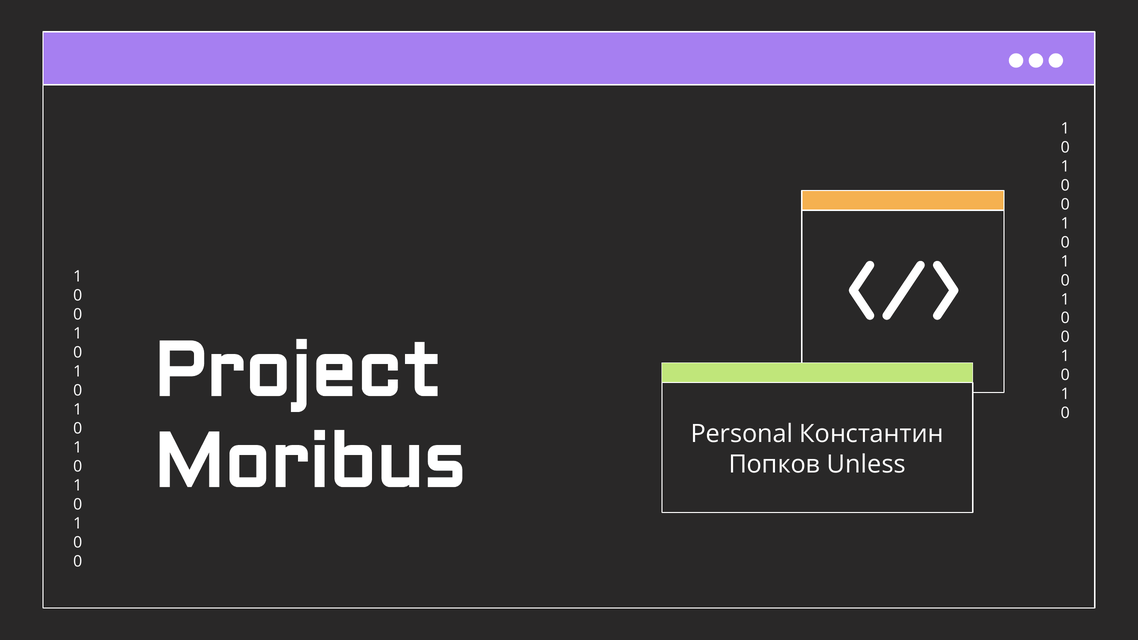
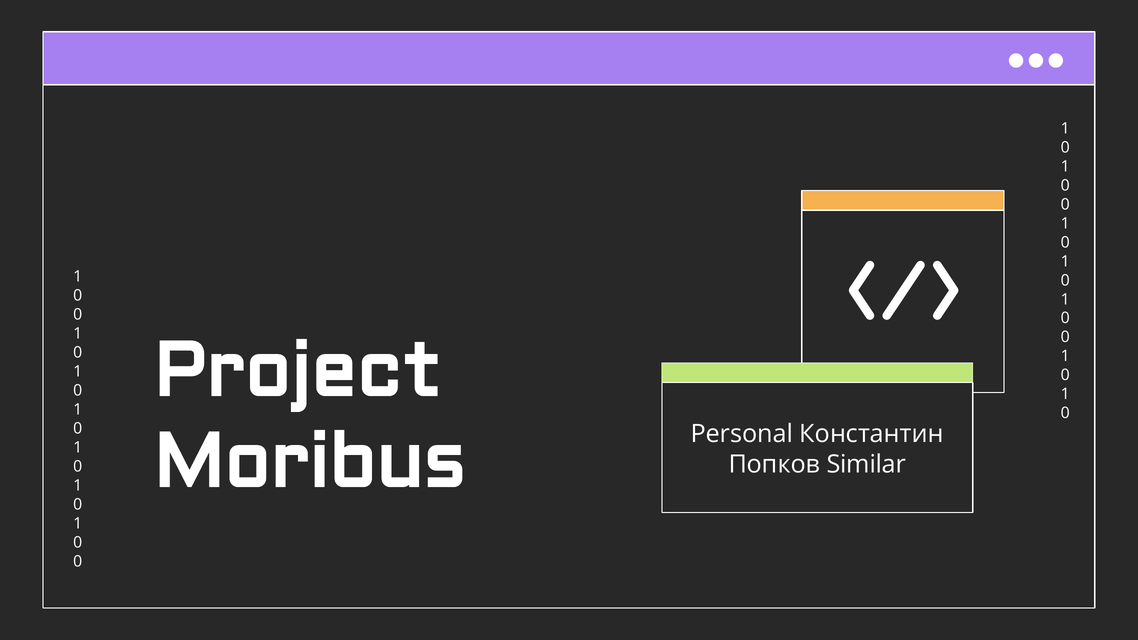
Unless: Unless -> Similar
